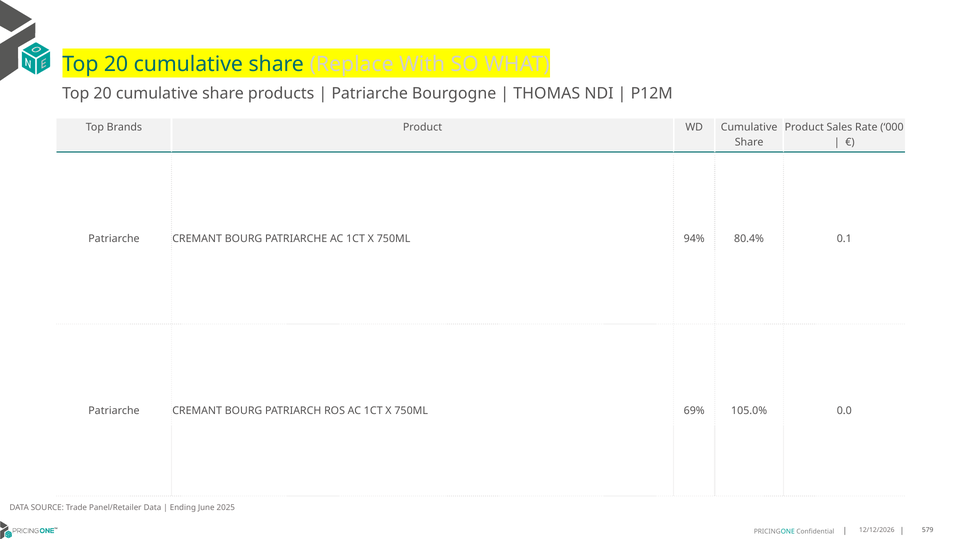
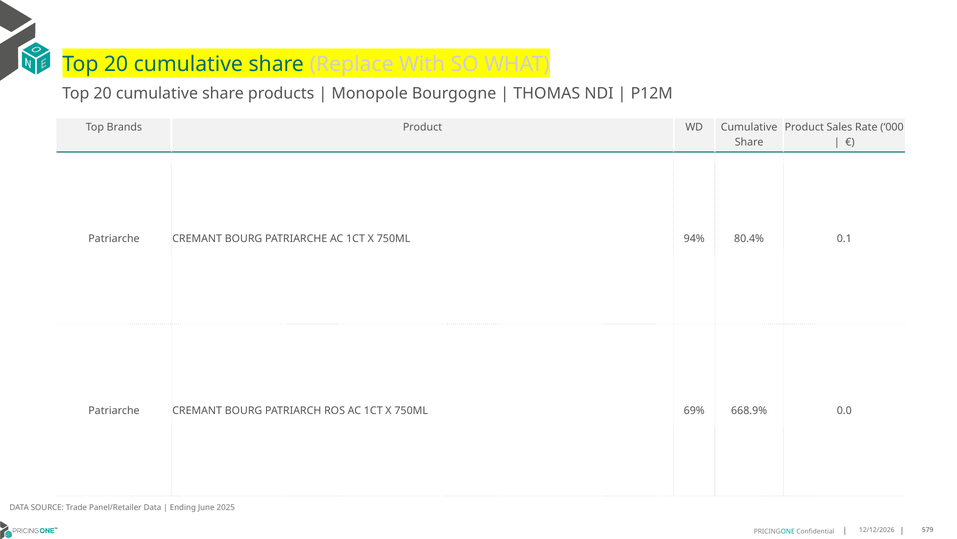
Patriarche at (370, 93): Patriarche -> Monopole
105.0%: 105.0% -> 668.9%
